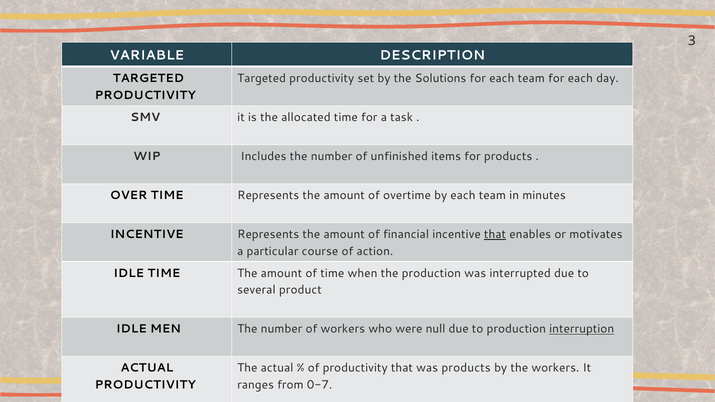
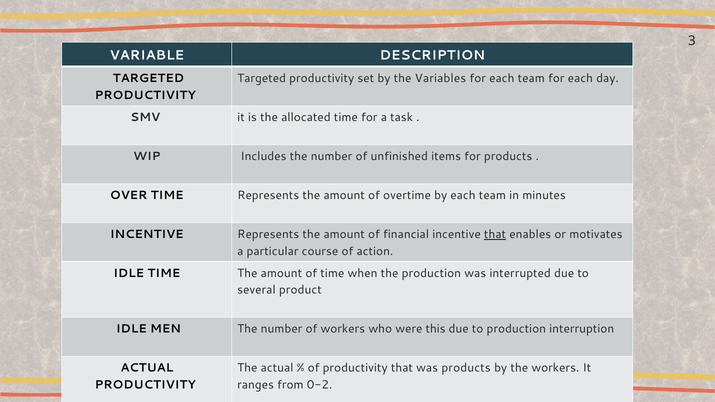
Solutions: Solutions -> Variables
null: null -> this
interruption underline: present -> none
0-7: 0-7 -> 0-2
